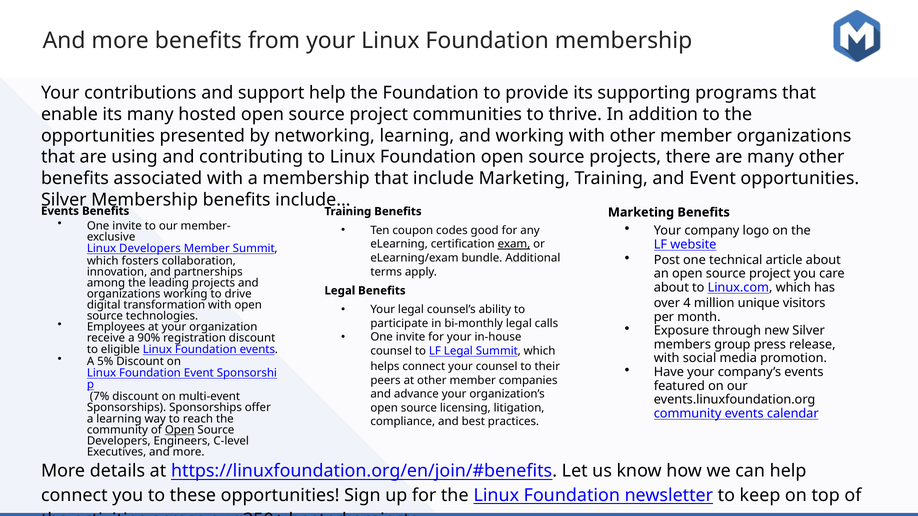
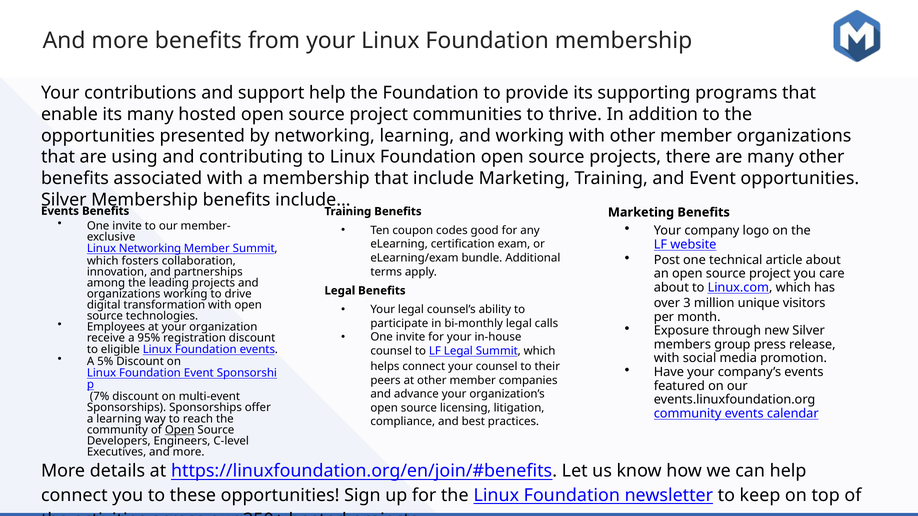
exam underline: present -> none
Linux Developers: Developers -> Networking
4: 4 -> 3
90%: 90% -> 95%
